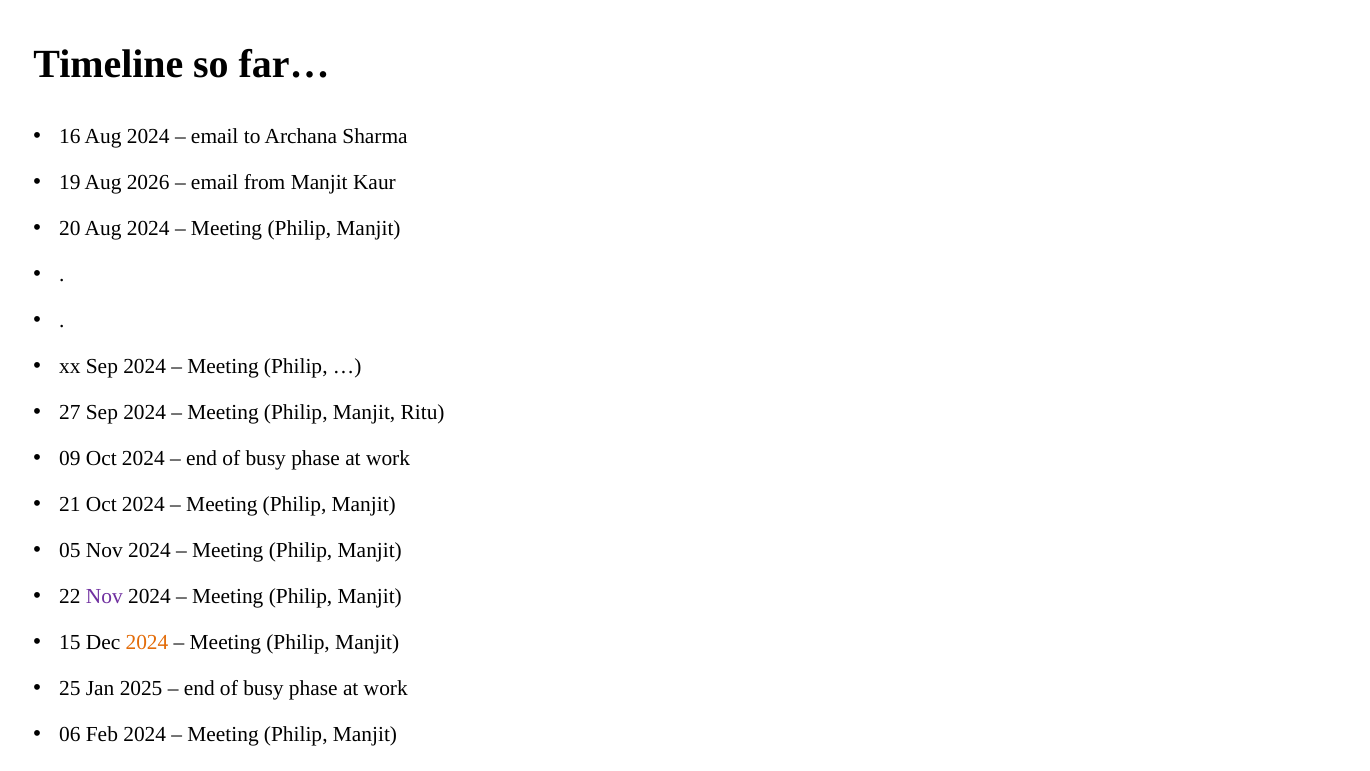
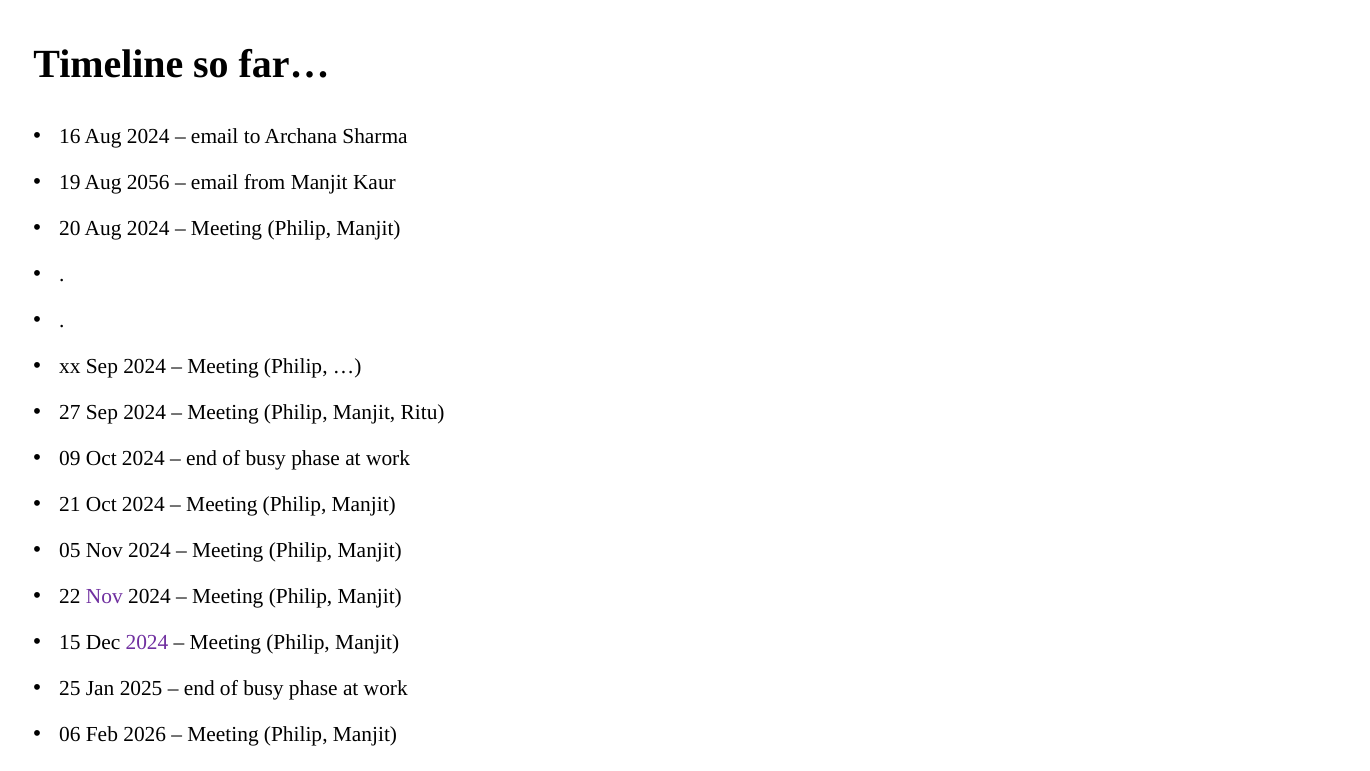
2026: 2026 -> 2056
2024 at (147, 642) colour: orange -> purple
Feb 2024: 2024 -> 2026
